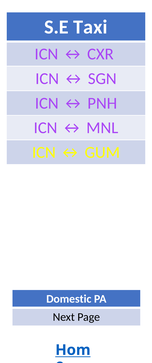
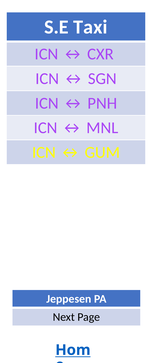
Domestic: Domestic -> Jeppesen
